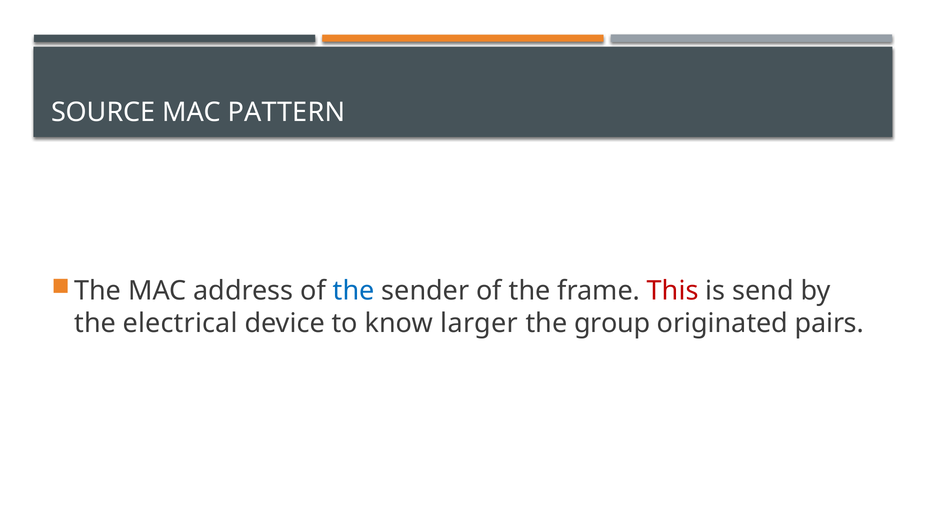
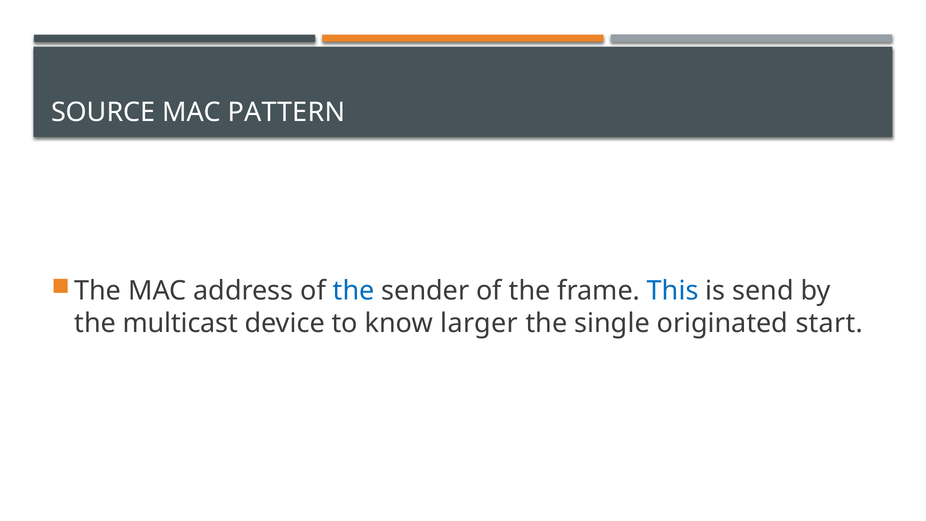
This colour: red -> blue
electrical: electrical -> multicast
group: group -> single
pairs: pairs -> start
